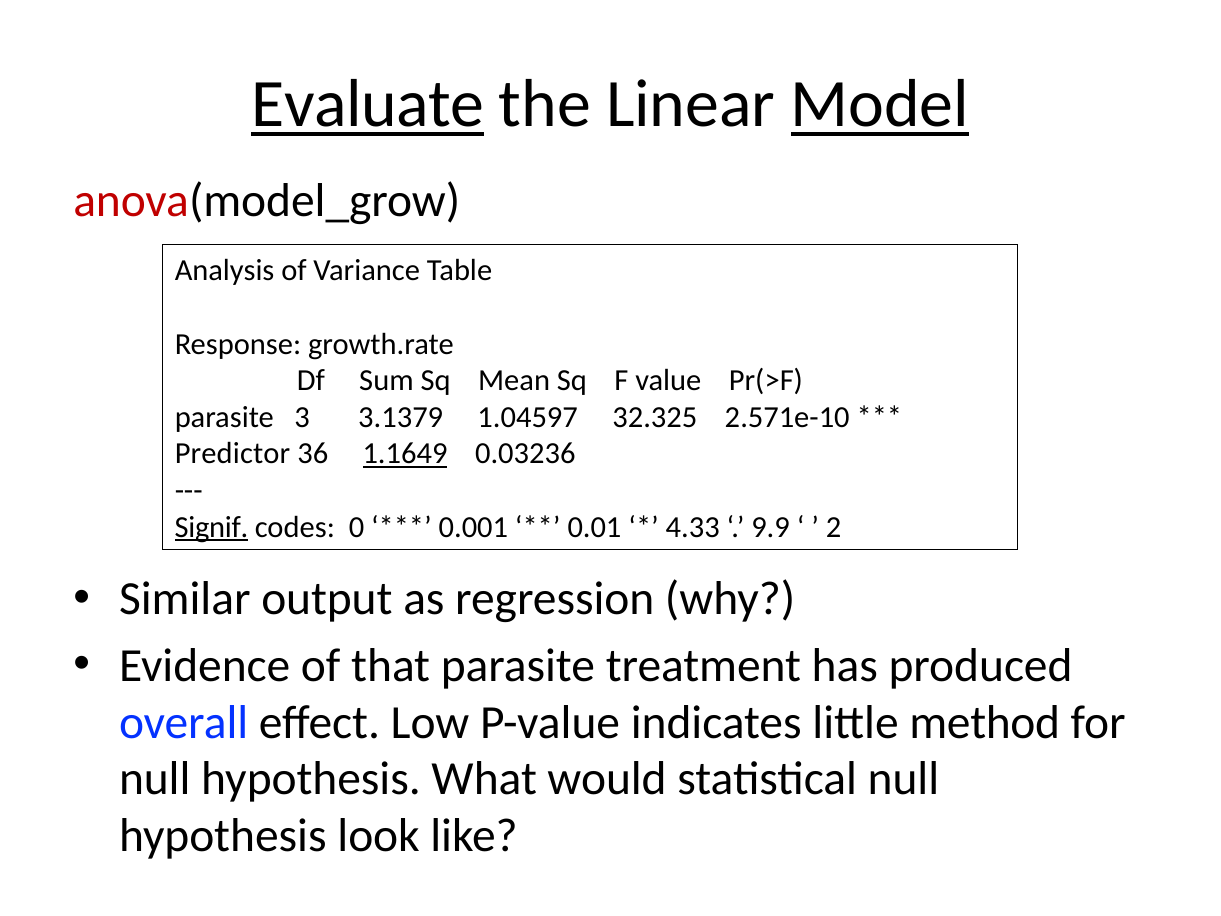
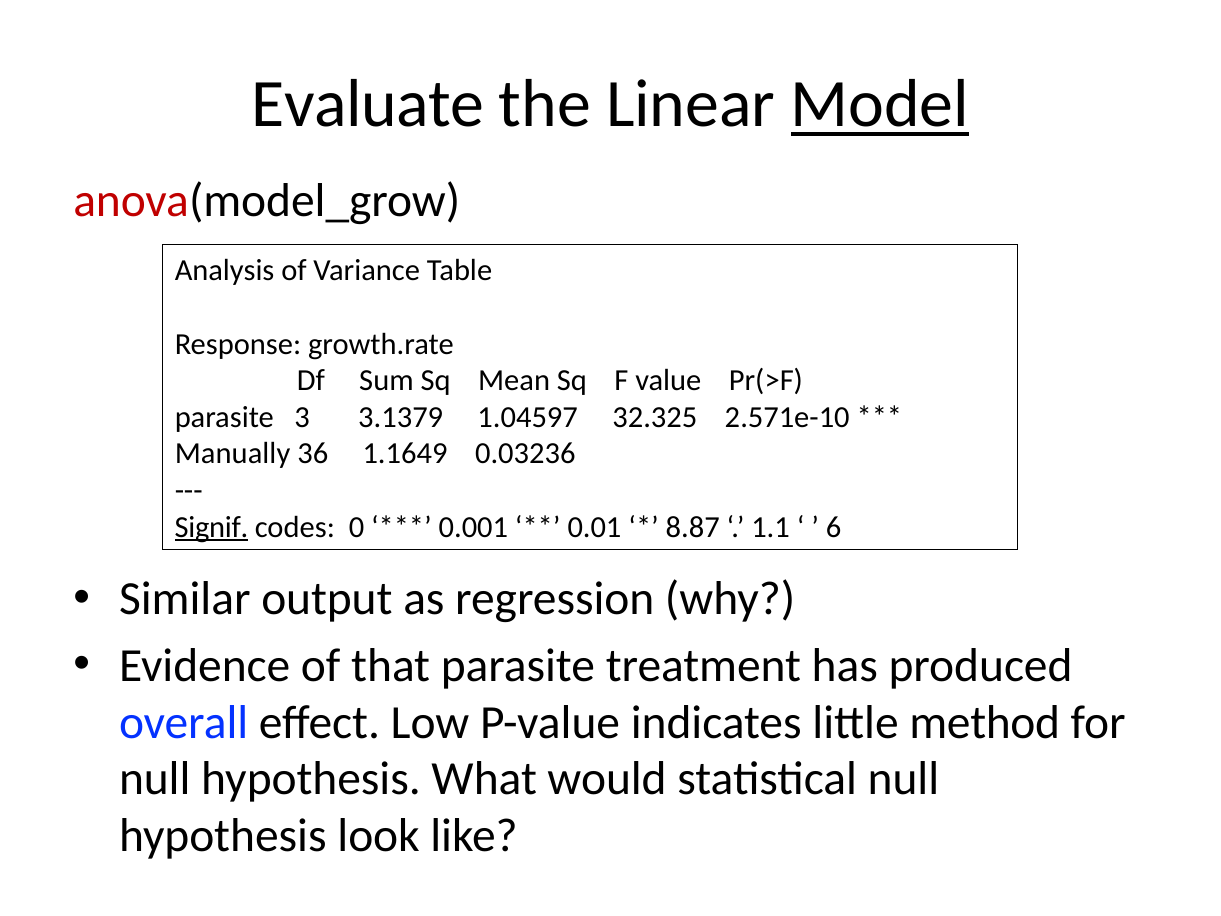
Evaluate underline: present -> none
Predictor: Predictor -> Manually
1.1649 underline: present -> none
4.33: 4.33 -> 8.87
9.9: 9.9 -> 1.1
2: 2 -> 6
